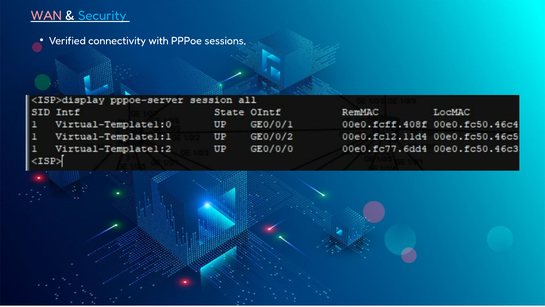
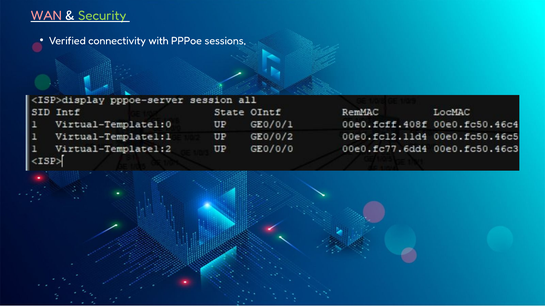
Security colour: light blue -> light green
